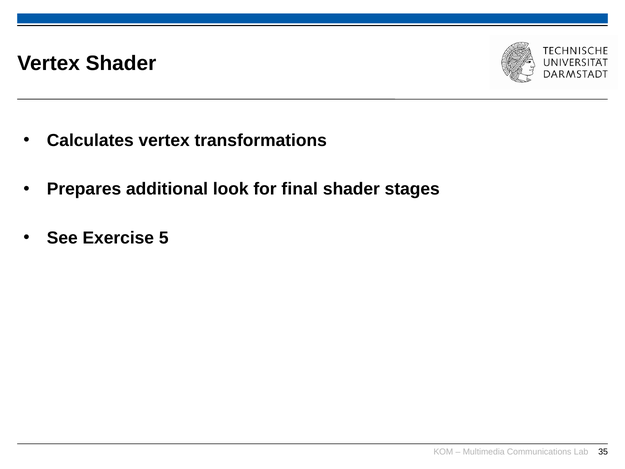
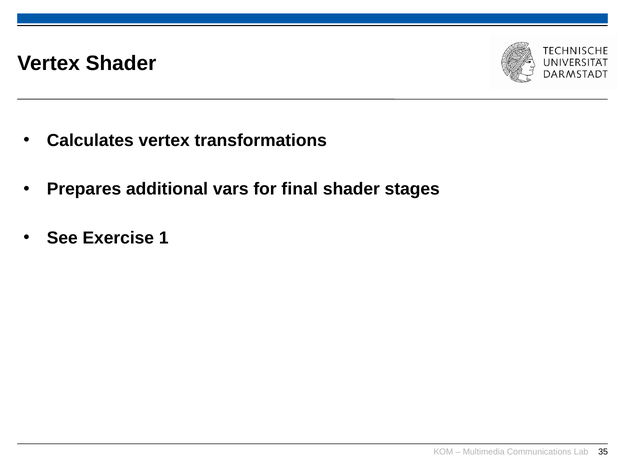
look: look -> vars
5: 5 -> 1
